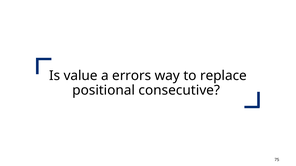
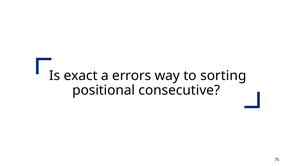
value: value -> exact
replace: replace -> sorting
